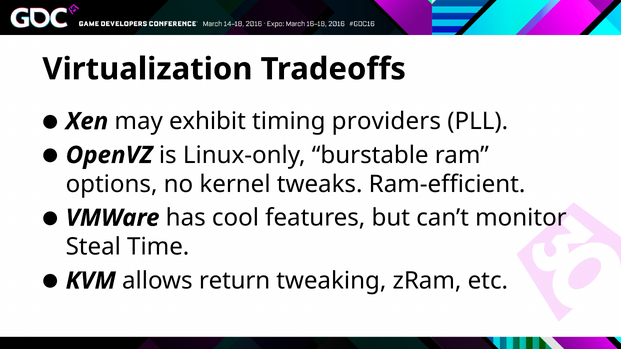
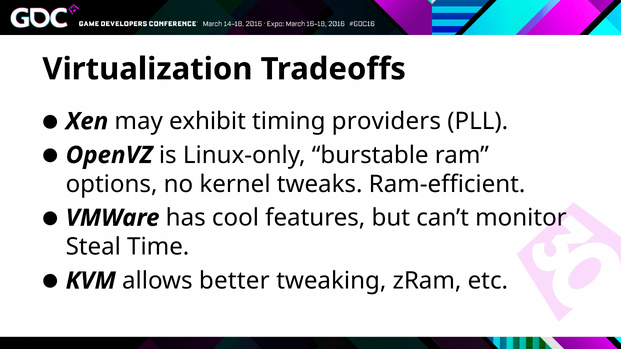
return: return -> better
